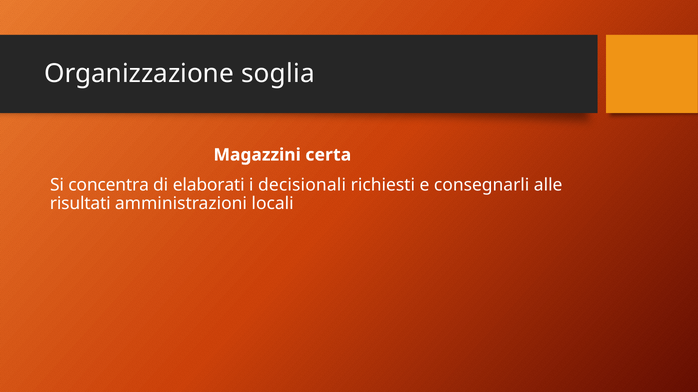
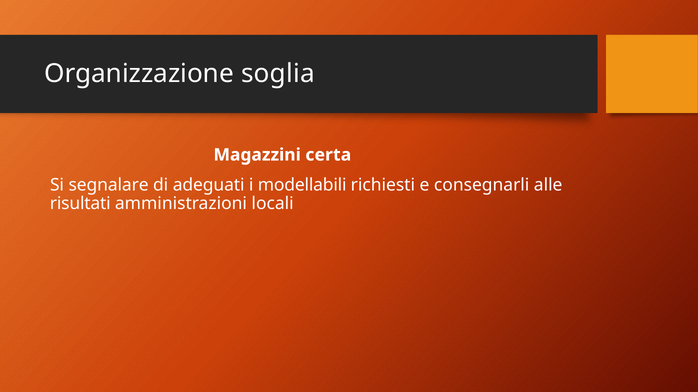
concentra: concentra -> segnalare
elaborati: elaborati -> adeguati
decisionali: decisionali -> modellabili
